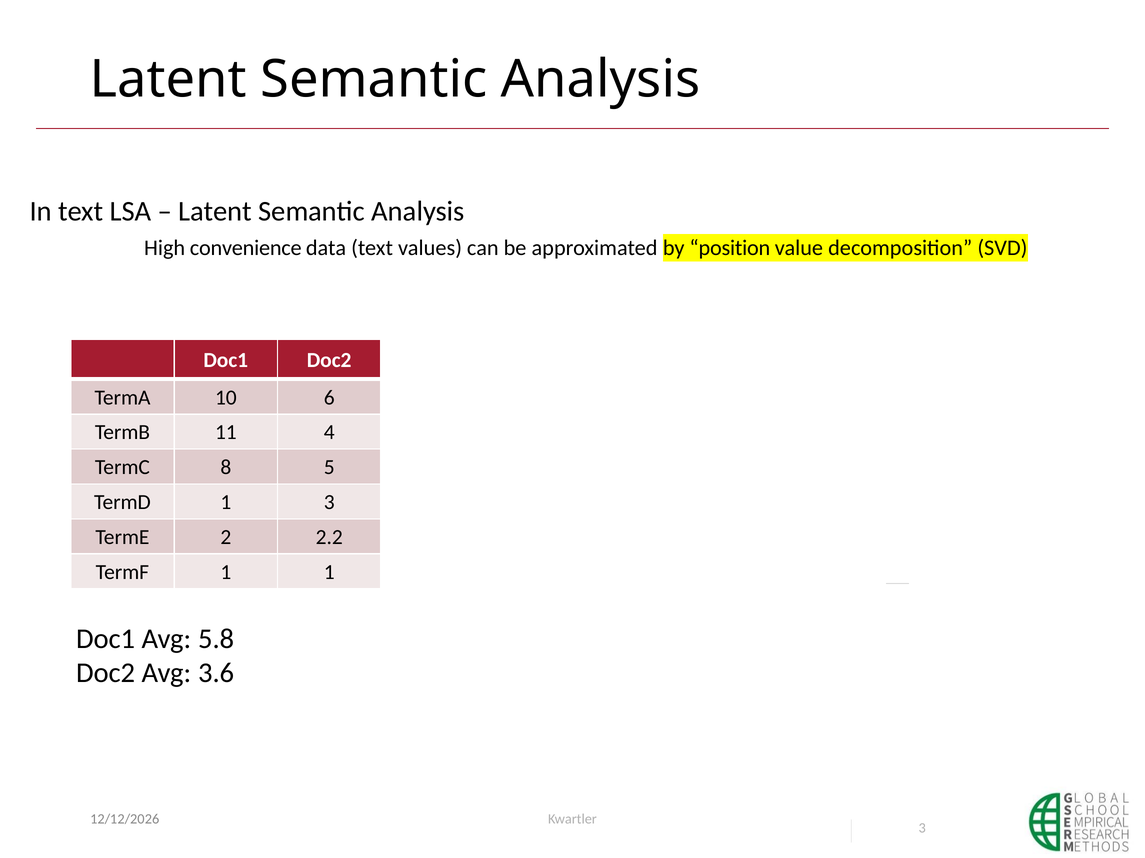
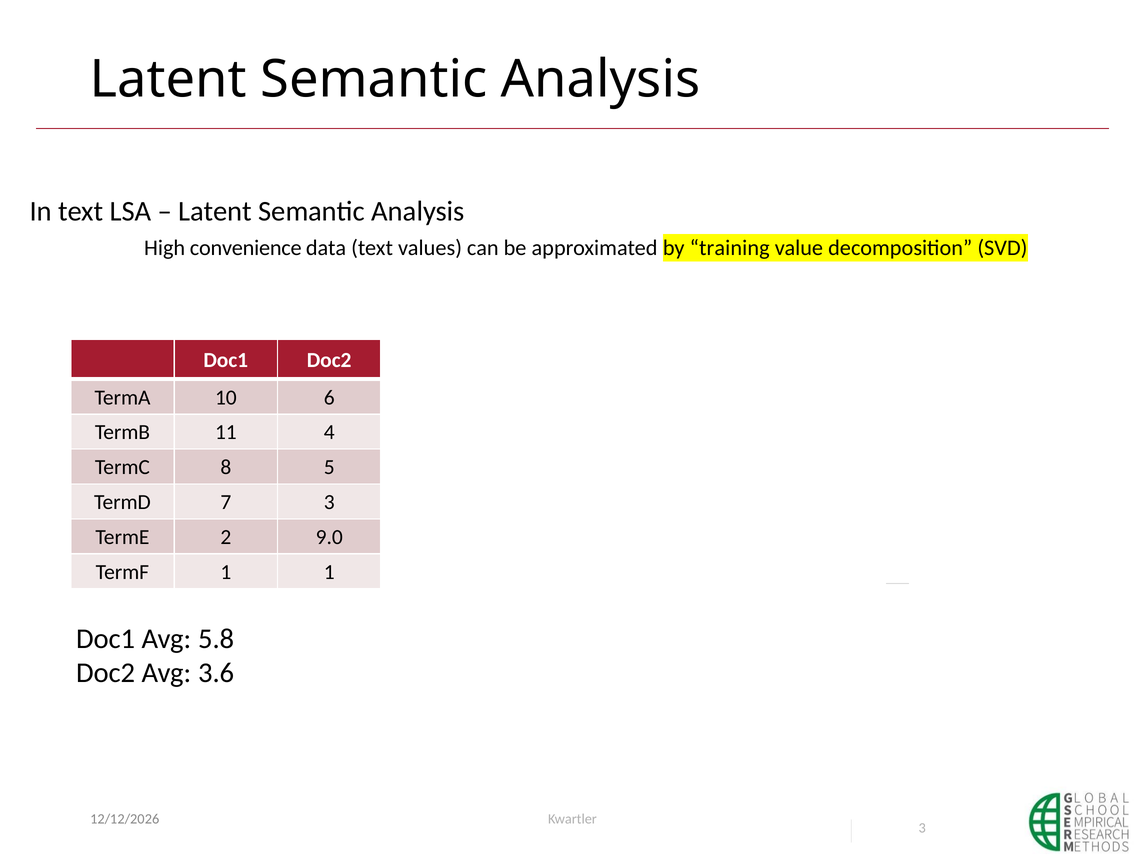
position: position -> training
TermD 1: 1 -> 7
2.2: 2.2 -> 9.0
